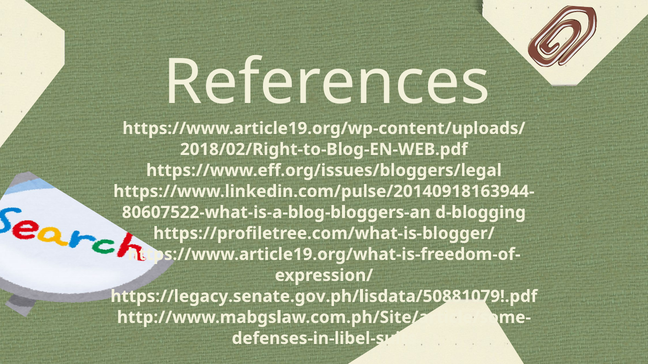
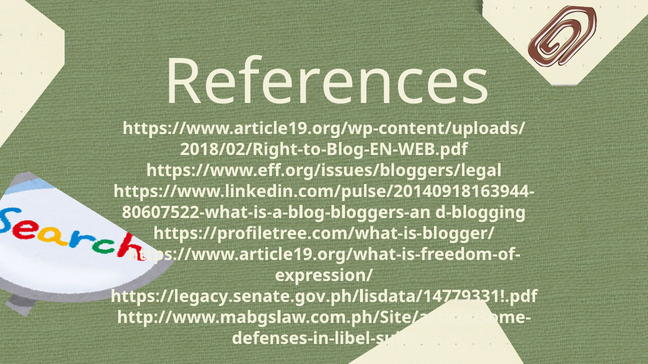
https://legacy.senate.gov.ph/lisdata/50881079!.pdf: https://legacy.senate.gov.ph/lisdata/50881079!.pdf -> https://legacy.senate.gov.ph/lisdata/14779331!.pdf
